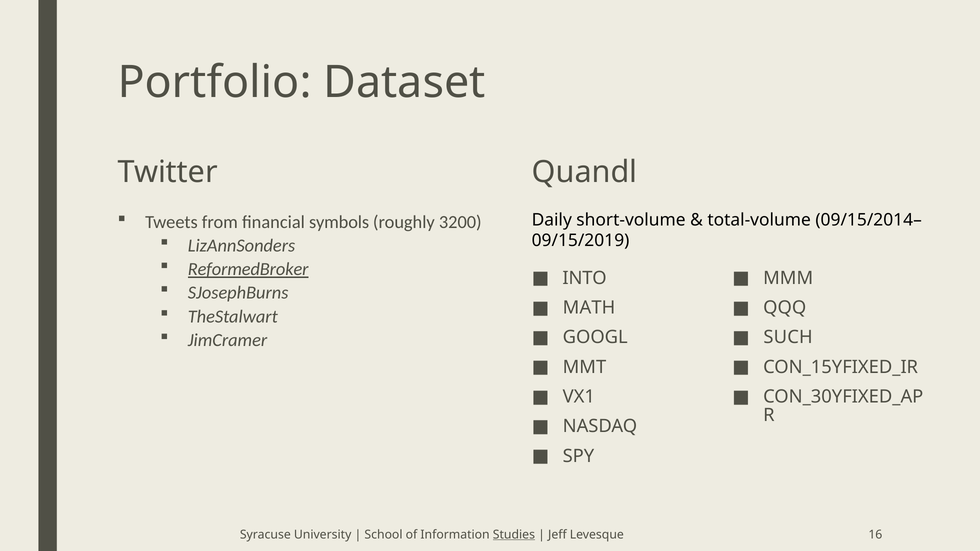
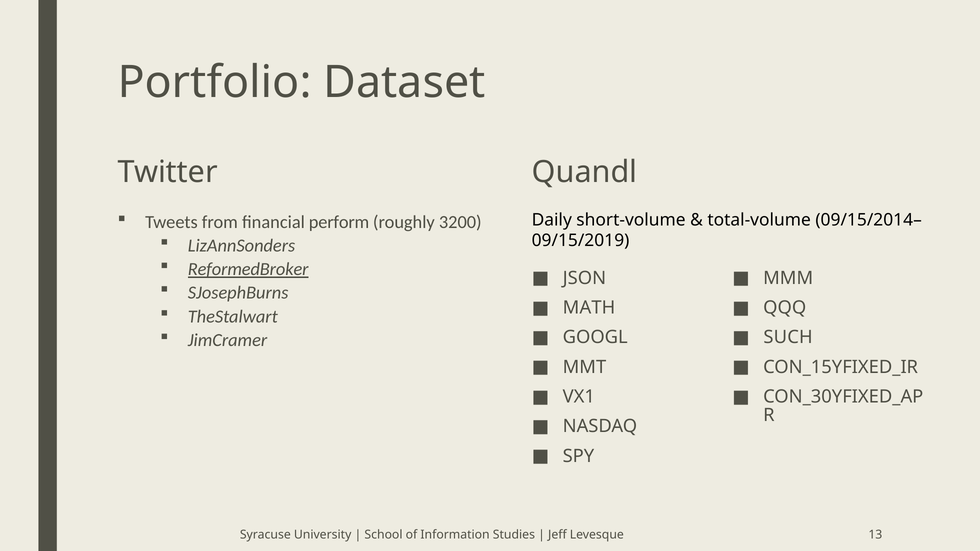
symbols: symbols -> perform
INTO: INTO -> JSON
Studies underline: present -> none
16: 16 -> 13
